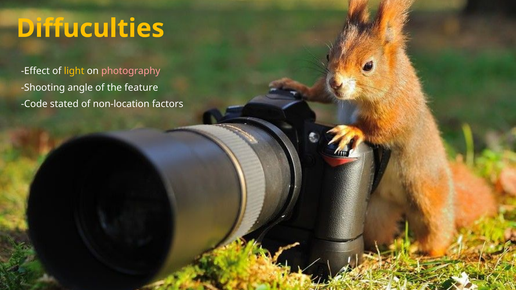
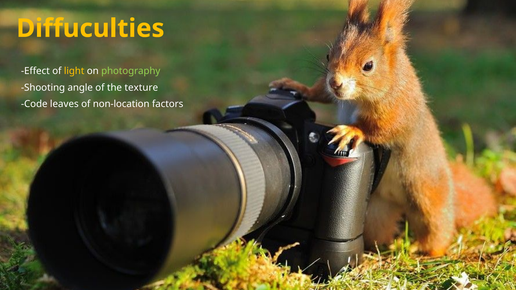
photography colour: pink -> light green
feature: feature -> texture
stated: stated -> leaves
